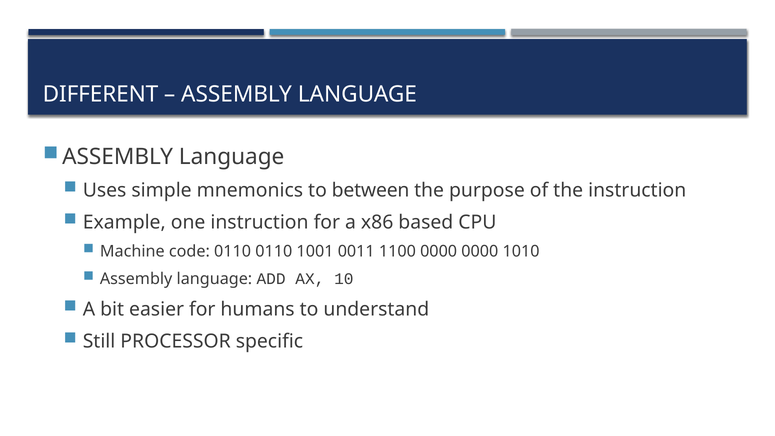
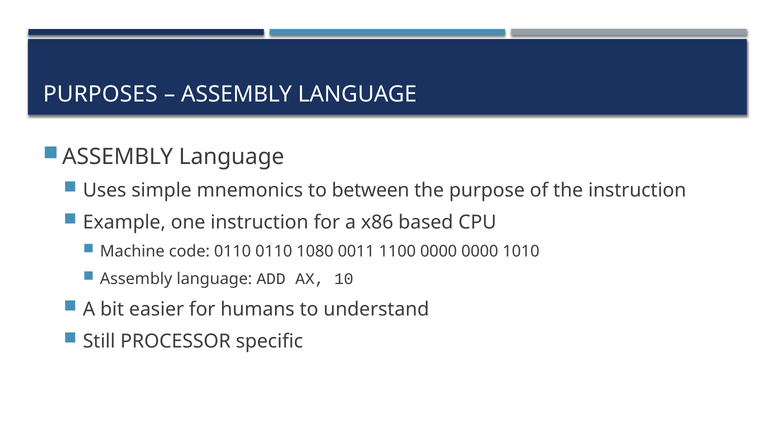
DIFFERENT: DIFFERENT -> PURPOSES
1001: 1001 -> 1080
